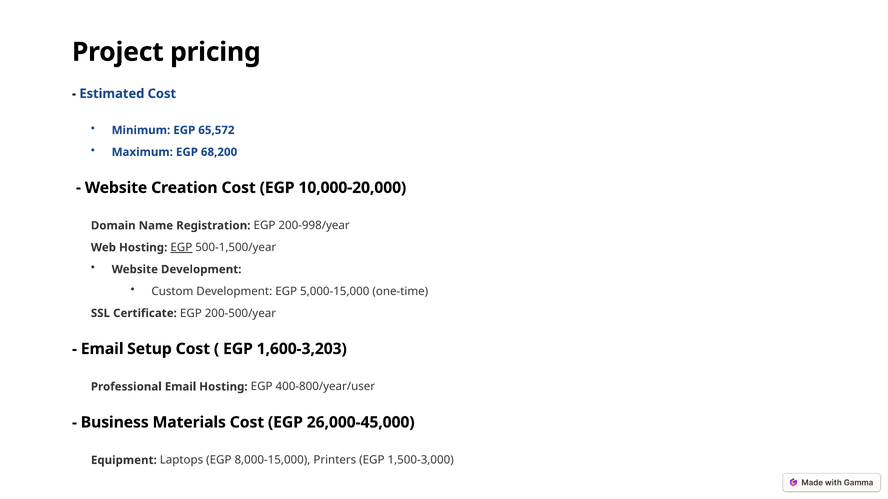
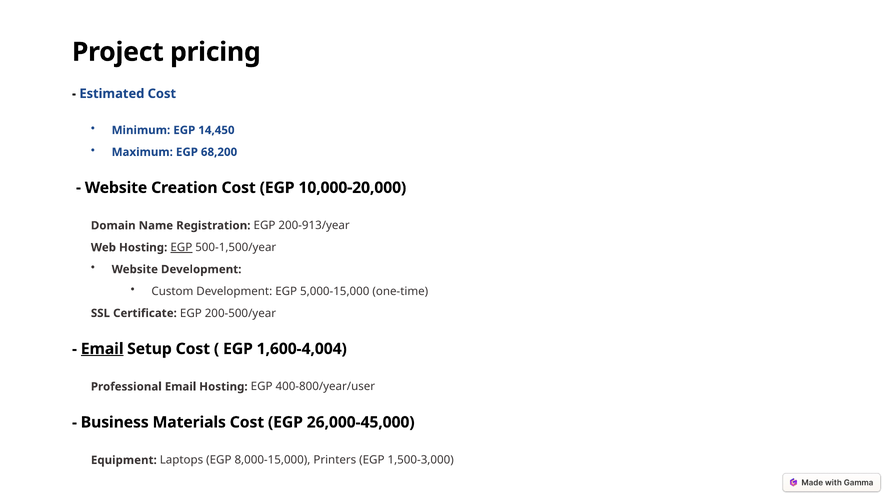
65,572: 65,572 -> 14,450
200-998/year: 200-998/year -> 200-913/year
Email at (102, 349) underline: none -> present
1,600-3,203: 1,600-3,203 -> 1,600-4,004
